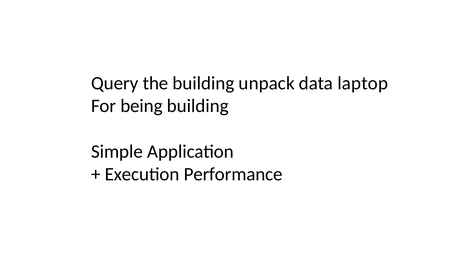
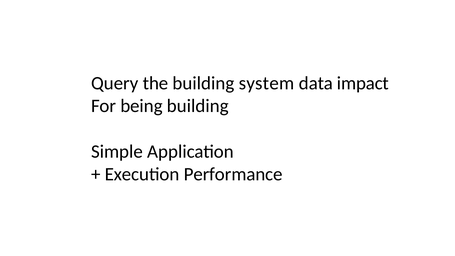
unpack: unpack -> system
laptop: laptop -> impact
